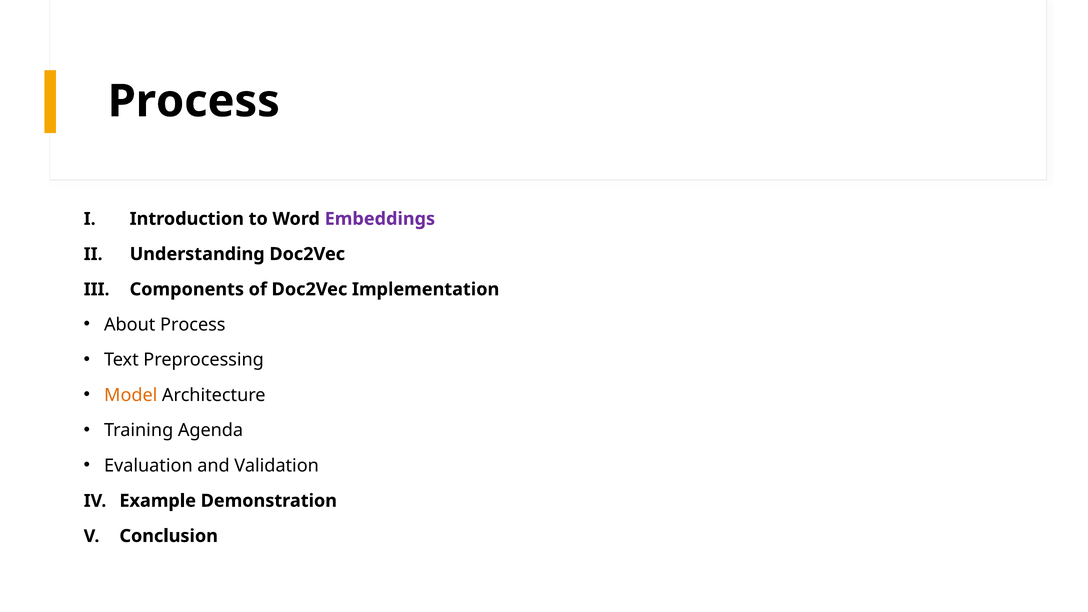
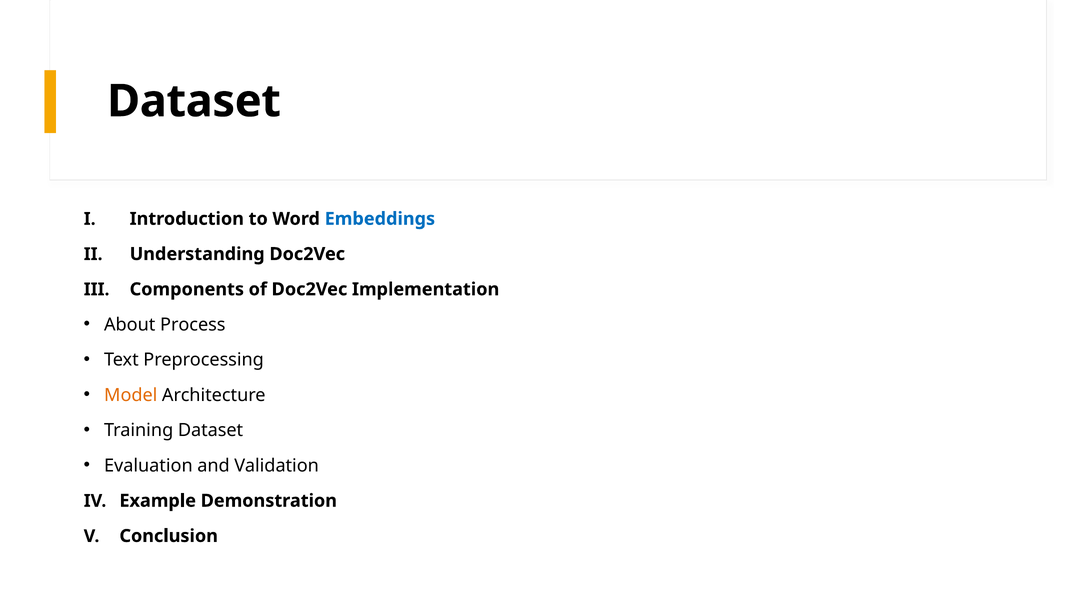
Process at (194, 101): Process -> Dataset
Embeddings colour: purple -> blue
Training Agenda: Agenda -> Dataset
